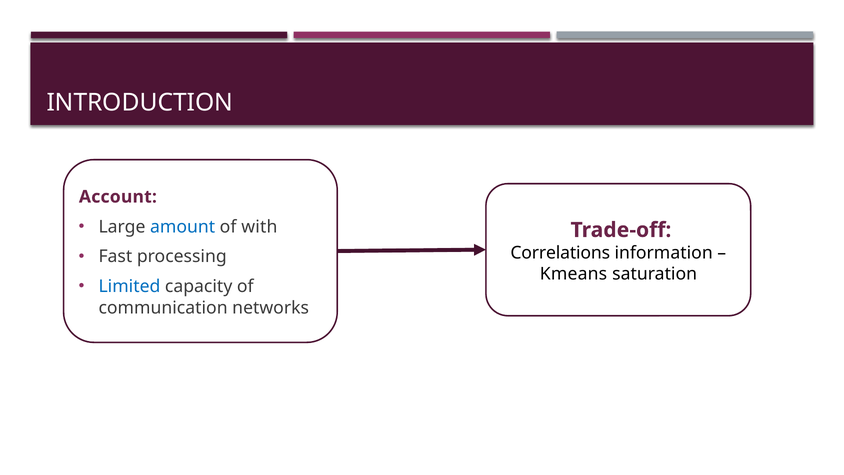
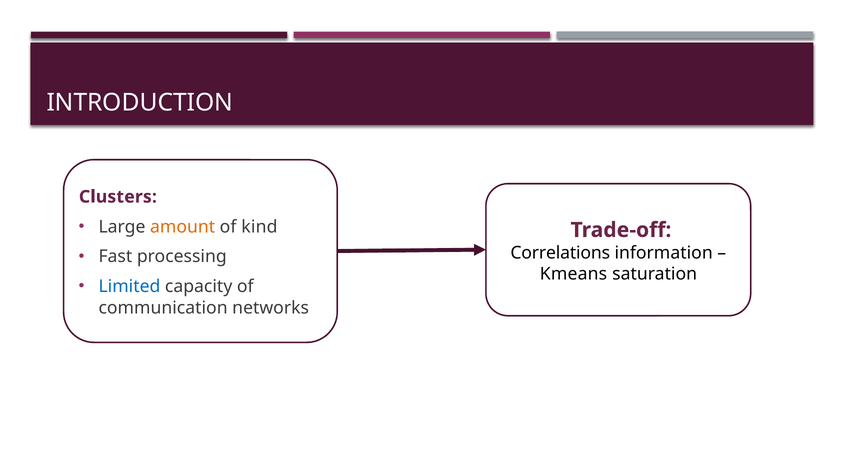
Account: Account -> Clusters
amount colour: blue -> orange
with: with -> kind
